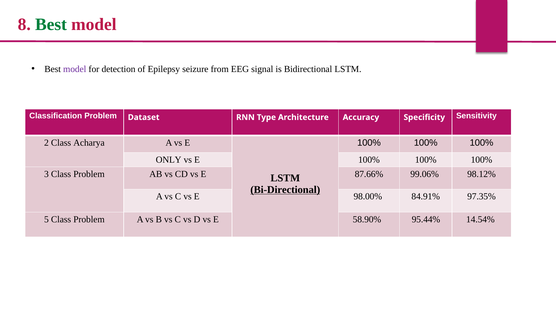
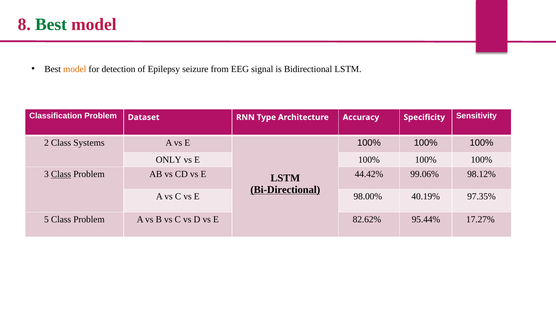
model at (75, 69) colour: purple -> orange
Acharya: Acharya -> Systems
Class at (61, 174) underline: none -> present
87.66%: 87.66% -> 44.42%
84.91%: 84.91% -> 40.19%
58.90%: 58.90% -> 82.62%
14.54%: 14.54% -> 17.27%
